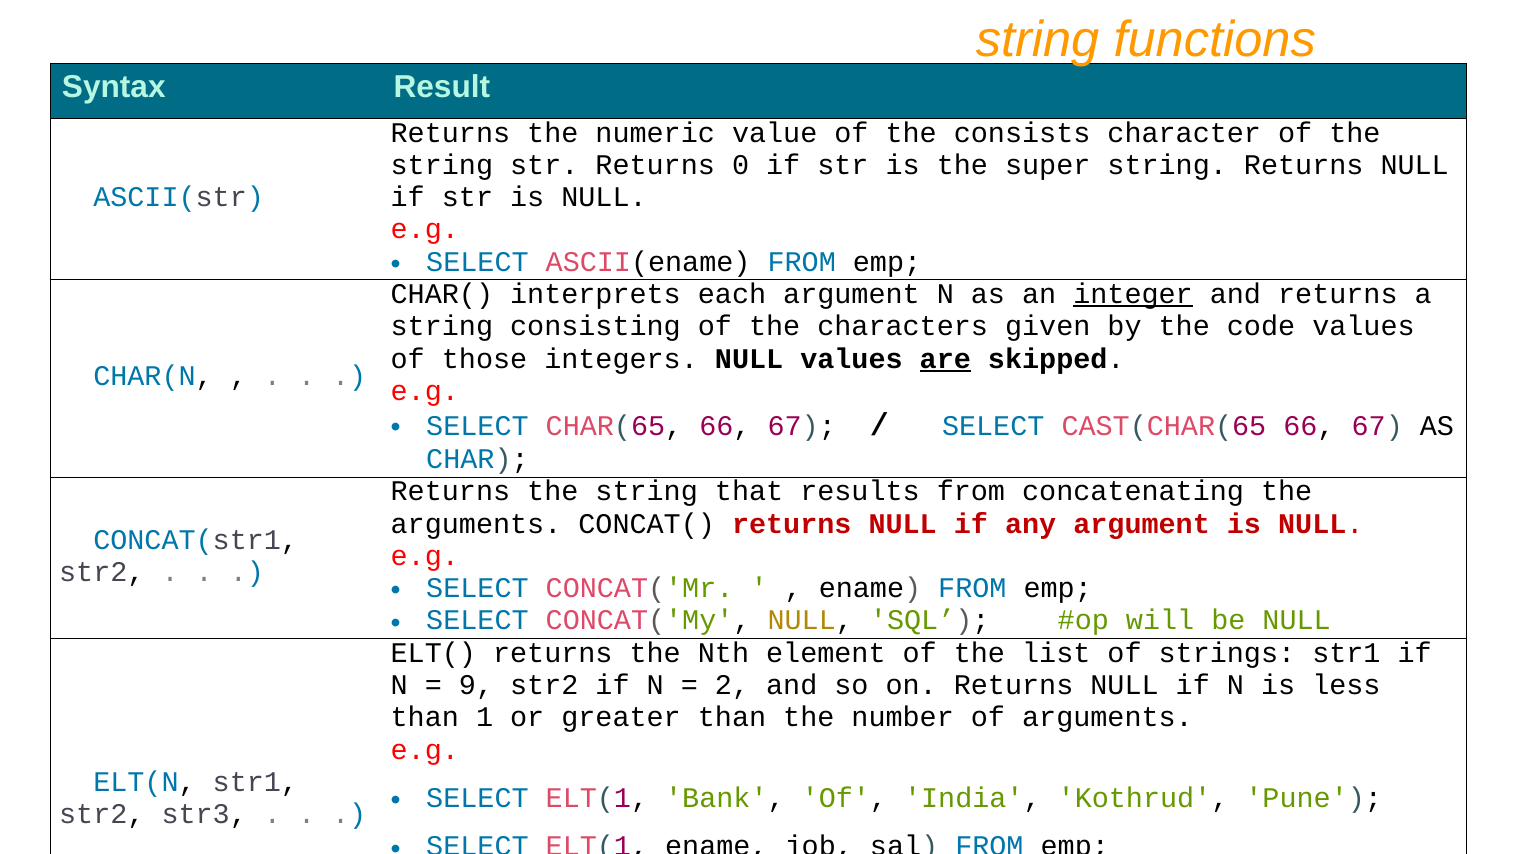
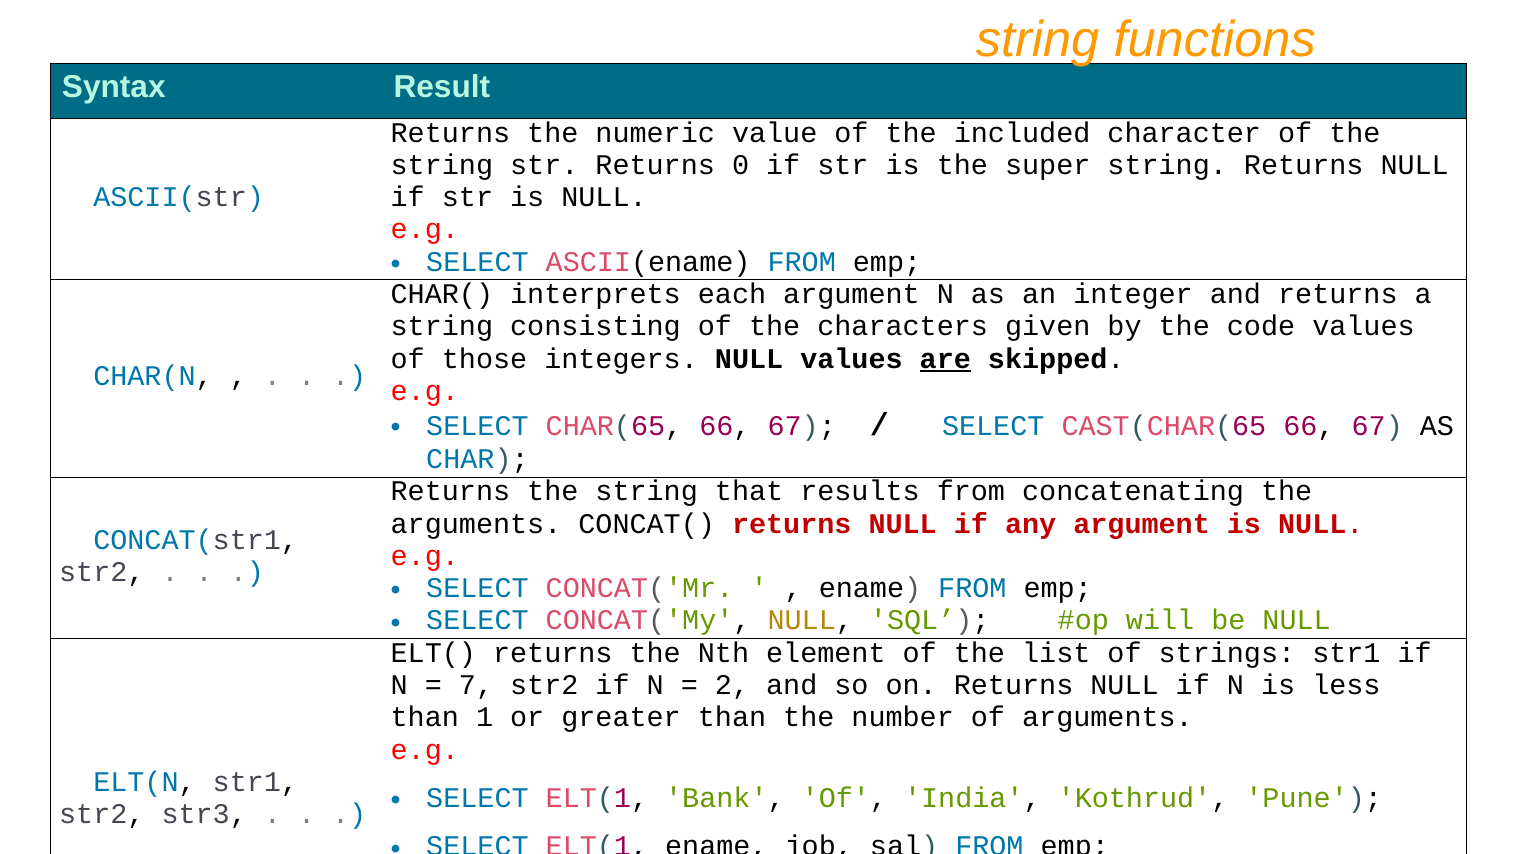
consists: consists -> included
integer underline: present -> none
9: 9 -> 7
